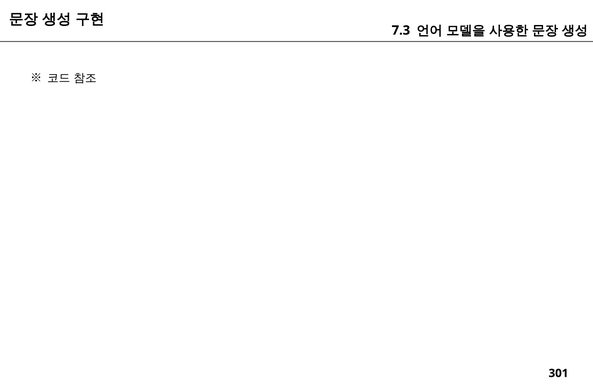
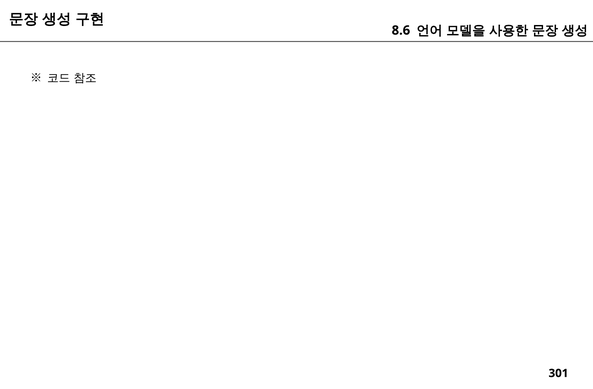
7.3: 7.3 -> 8.6
